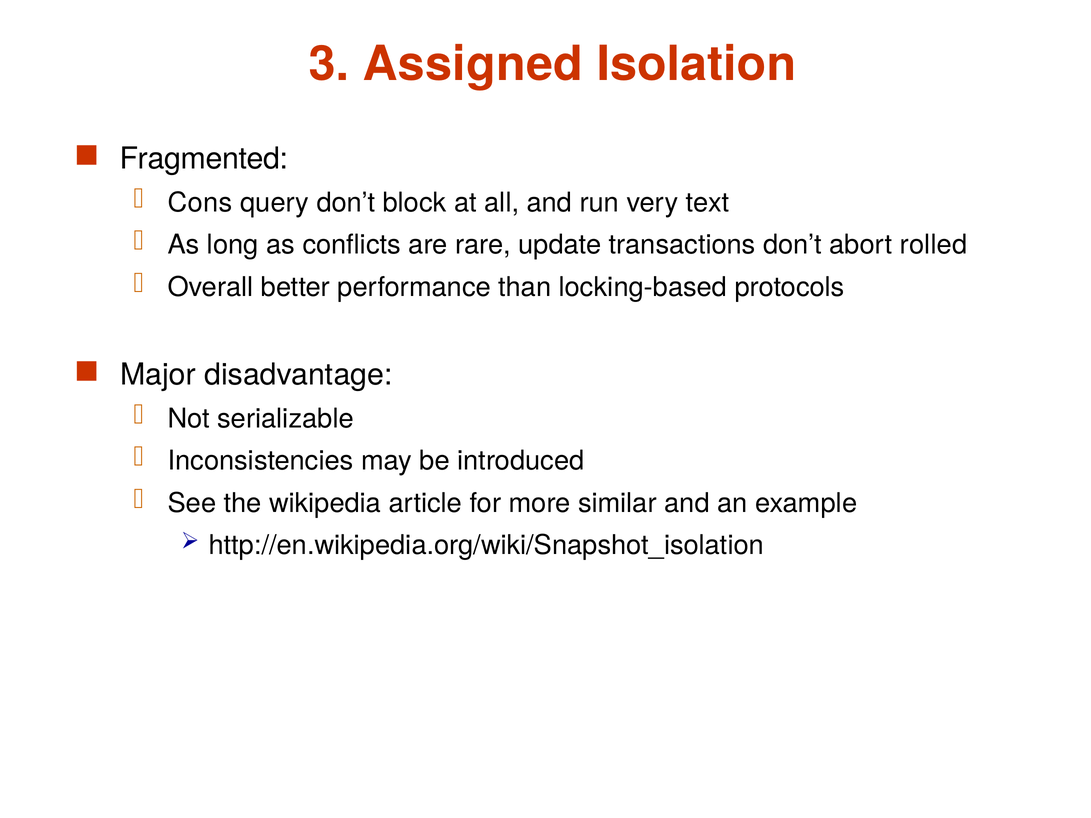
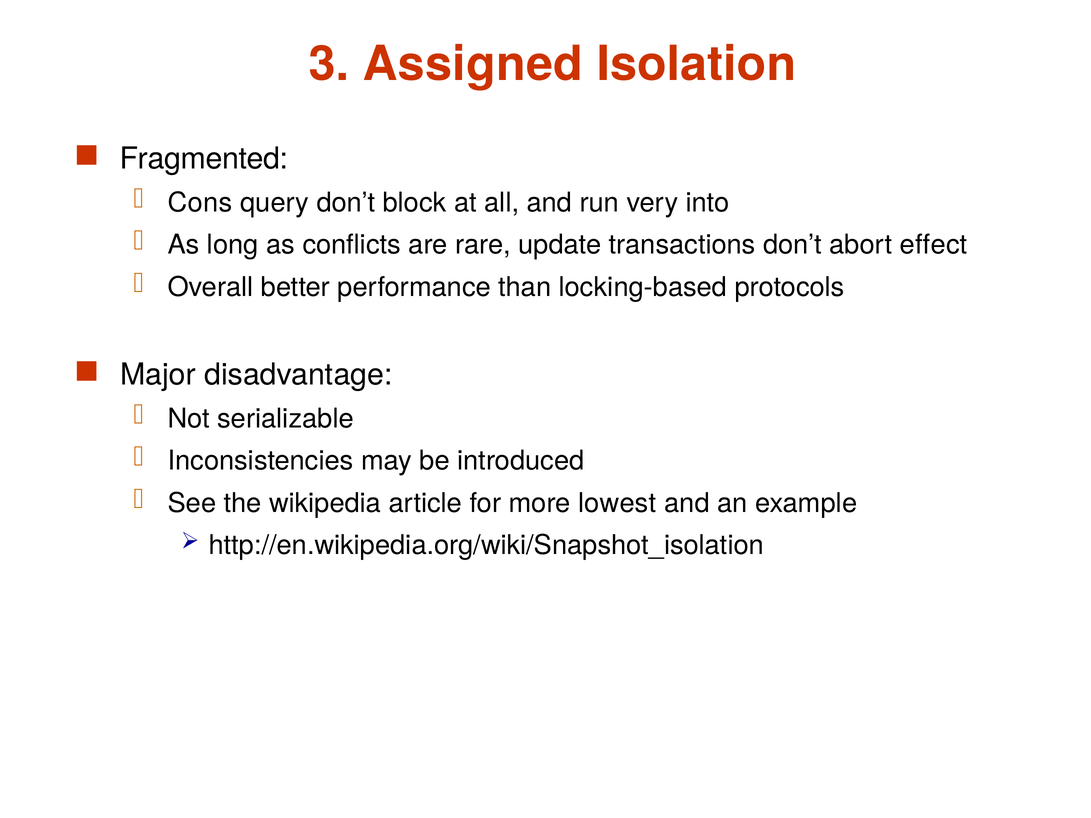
text: text -> into
rolled: rolled -> effect
similar: similar -> lowest
